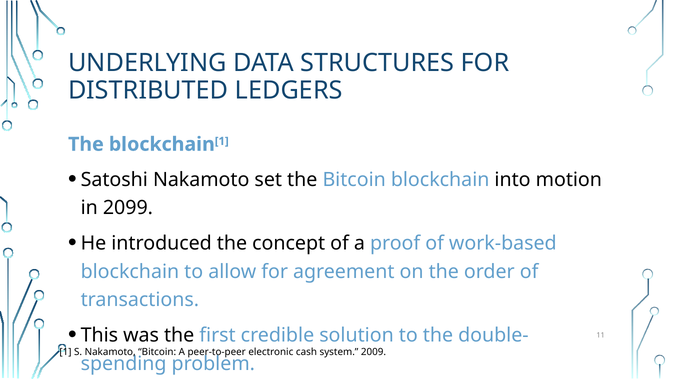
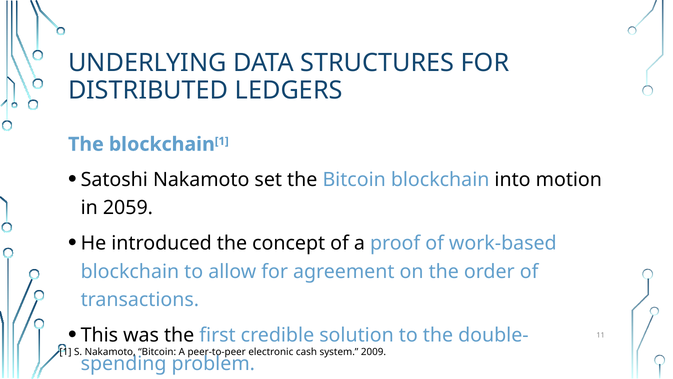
2099: 2099 -> 2059
